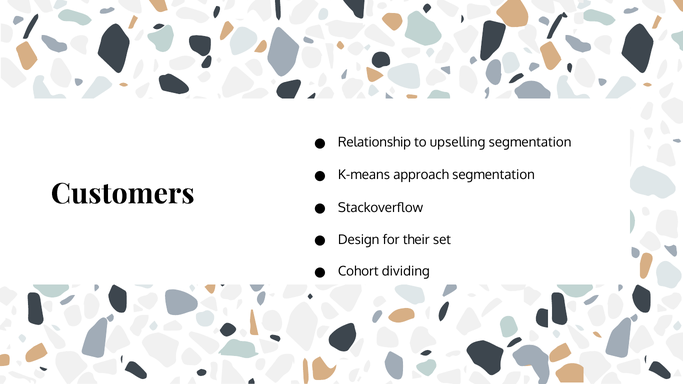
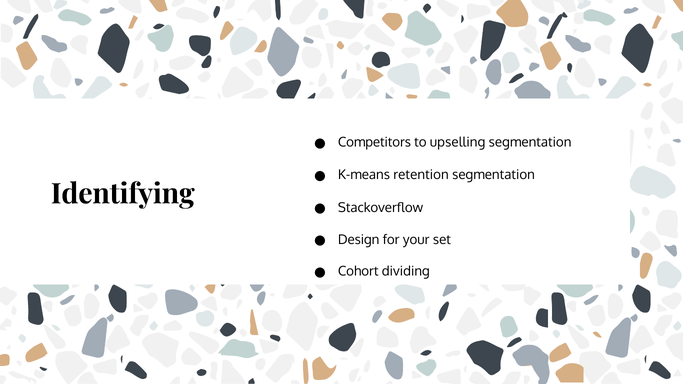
Relationship: Relationship -> Competitors
approach: approach -> retention
Customers: Customers -> Identifying
their: their -> your
